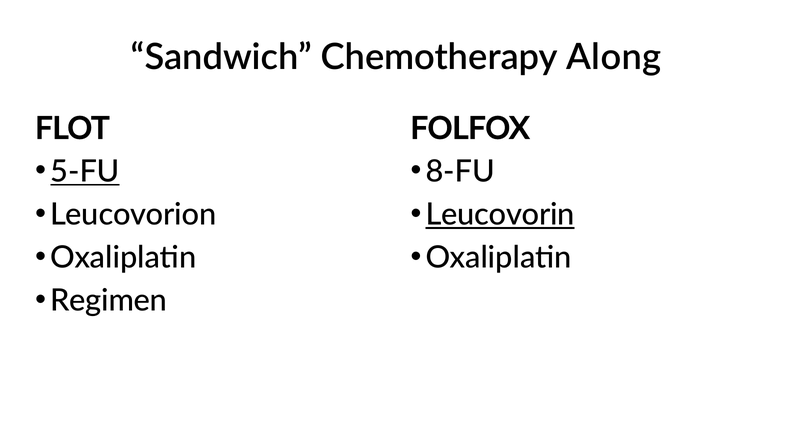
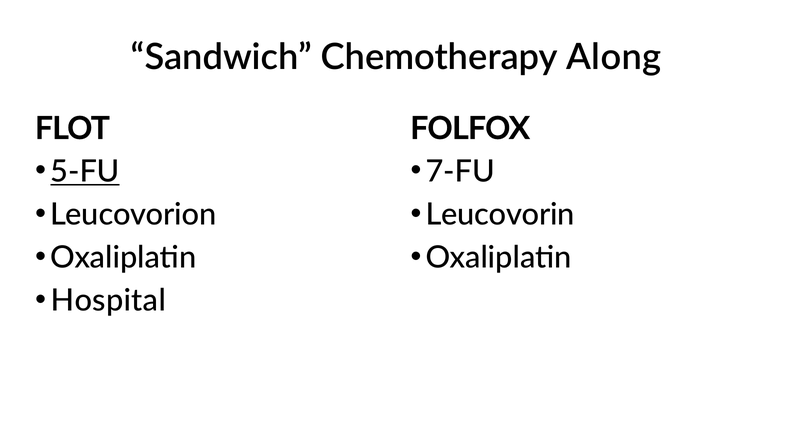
8-FU: 8-FU -> 7-FU
Leucovorin underline: present -> none
Regimen: Regimen -> Hospital
